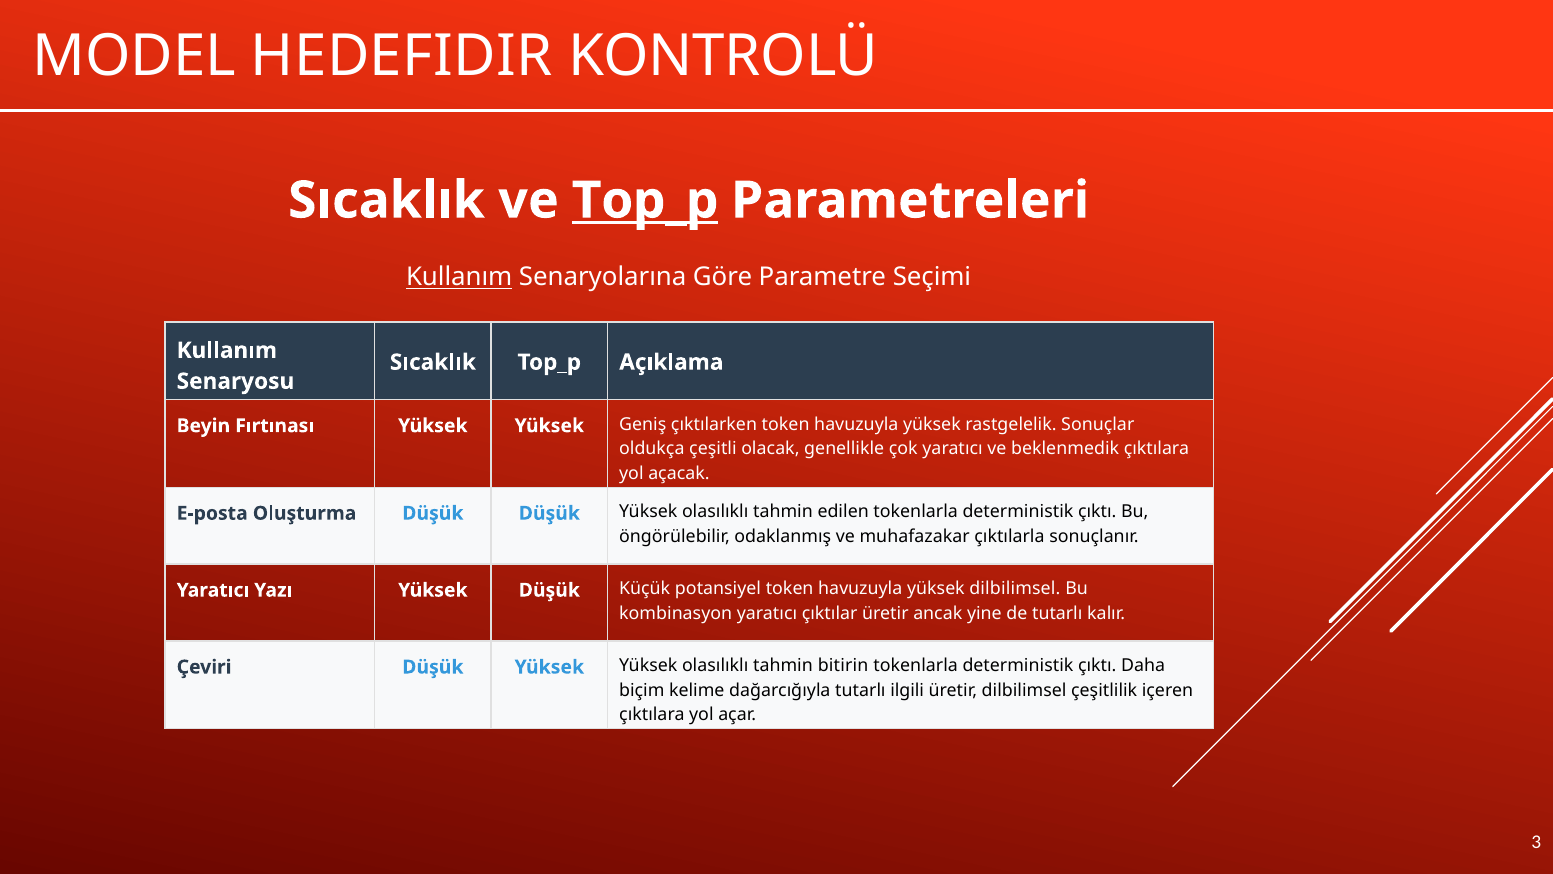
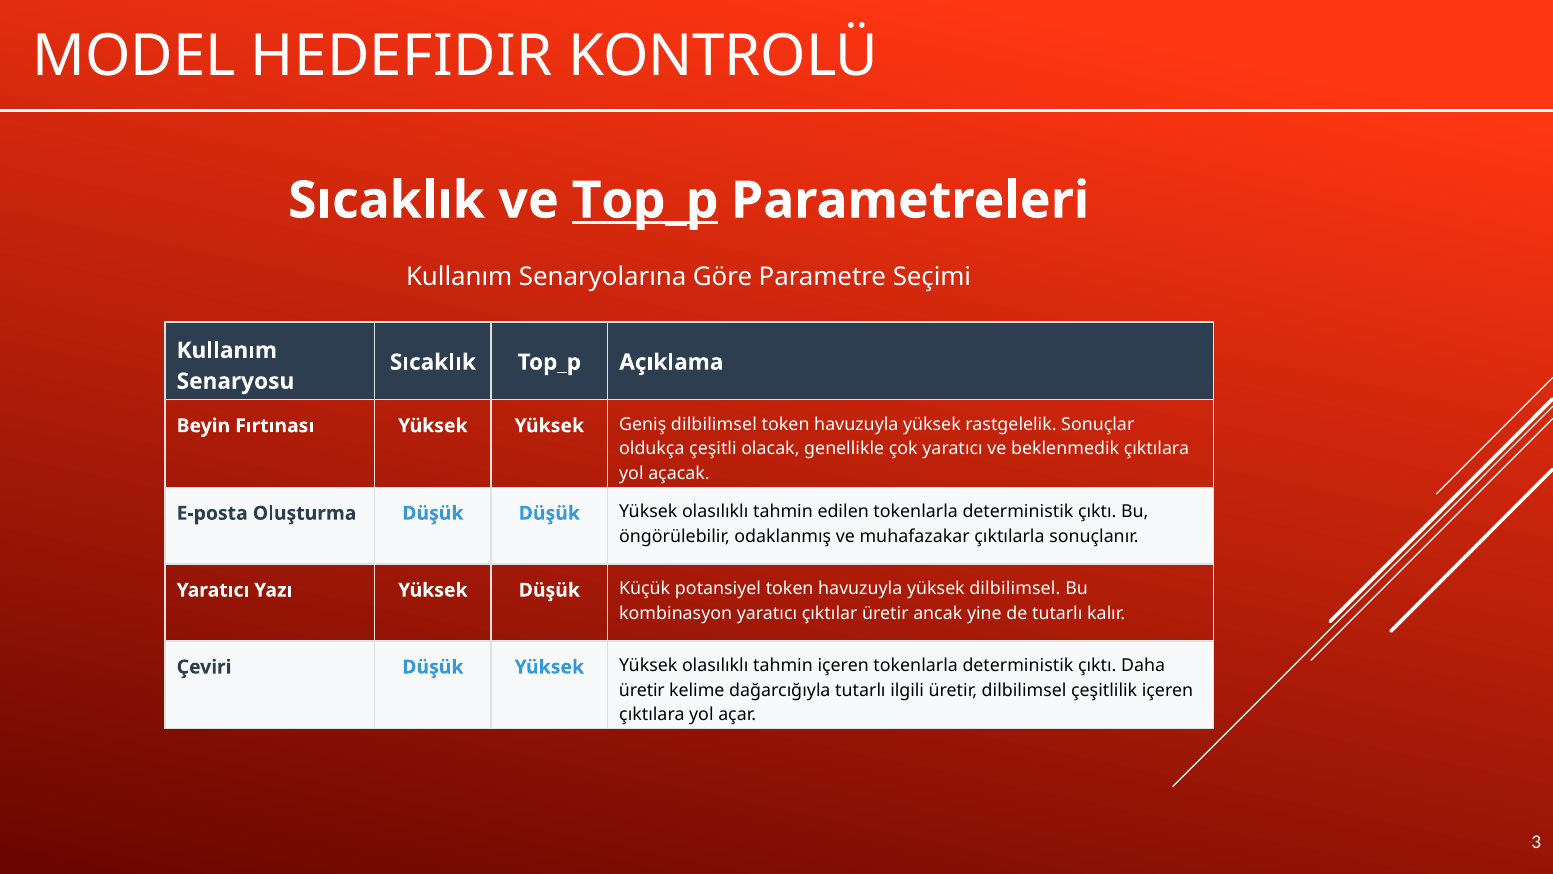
Kullanım at (459, 277) underline: present -> none
Geniş çıktılarken: çıktılarken -> dilbilimsel
tahmin bitirin: bitirin -> içeren
biçim at (642, 690): biçim -> üretir
